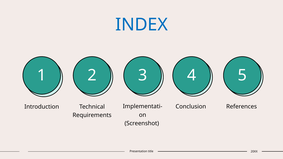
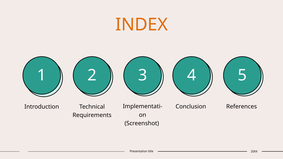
INDEX colour: blue -> orange
